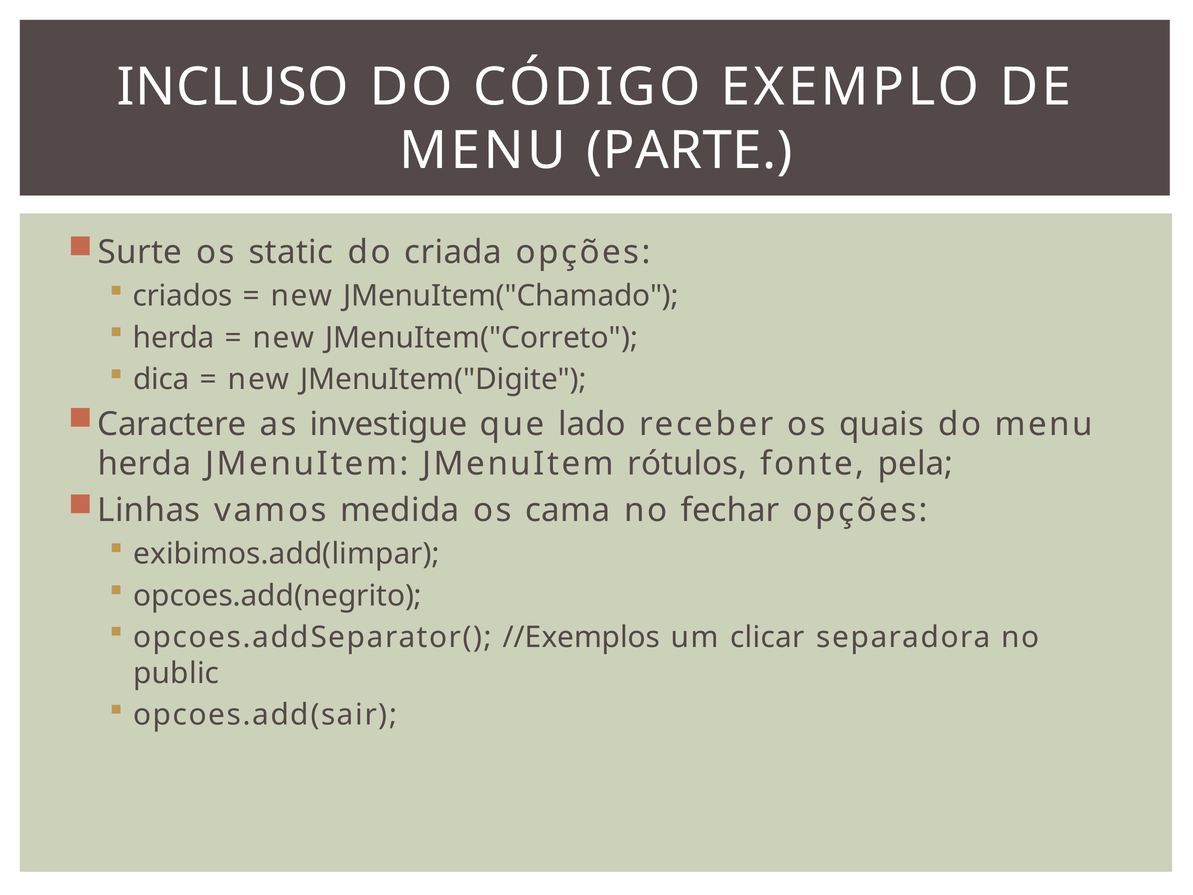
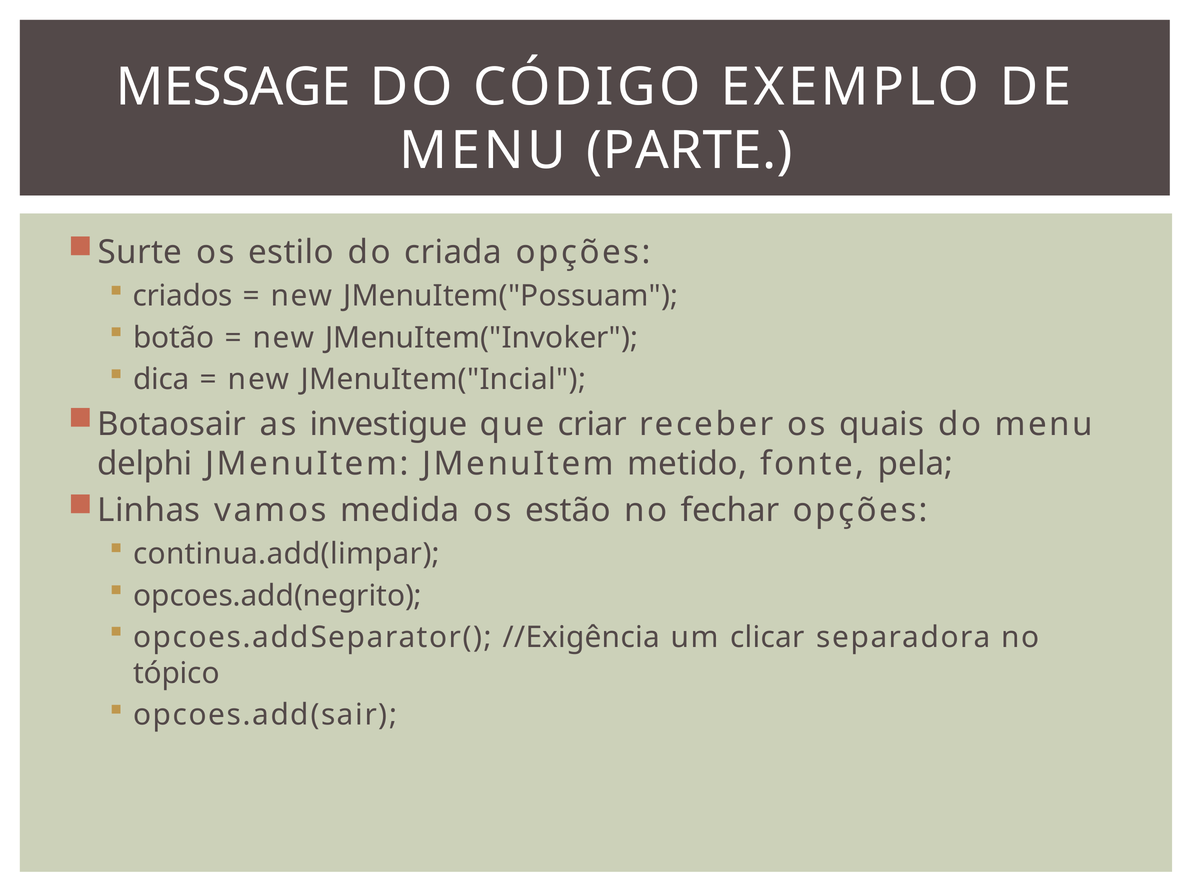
INCLUSO: INCLUSO -> MESSAGE
static: static -> estilo
JMenuItem("Chamado: JMenuItem("Chamado -> JMenuItem("Possuam
herda at (174, 338): herda -> botão
JMenuItem("Correto: JMenuItem("Correto -> JMenuItem("Invoker
JMenuItem("Digite: JMenuItem("Digite -> JMenuItem("Incial
Caractere: Caractere -> Botaosair
lado: lado -> criar
herda at (145, 464): herda -> delphi
rótulos: rótulos -> metido
cama: cama -> estão
exibimos.add(limpar: exibimos.add(limpar -> continua.add(limpar
//Exemplos: //Exemplos -> //Exigência
public: public -> tópico
